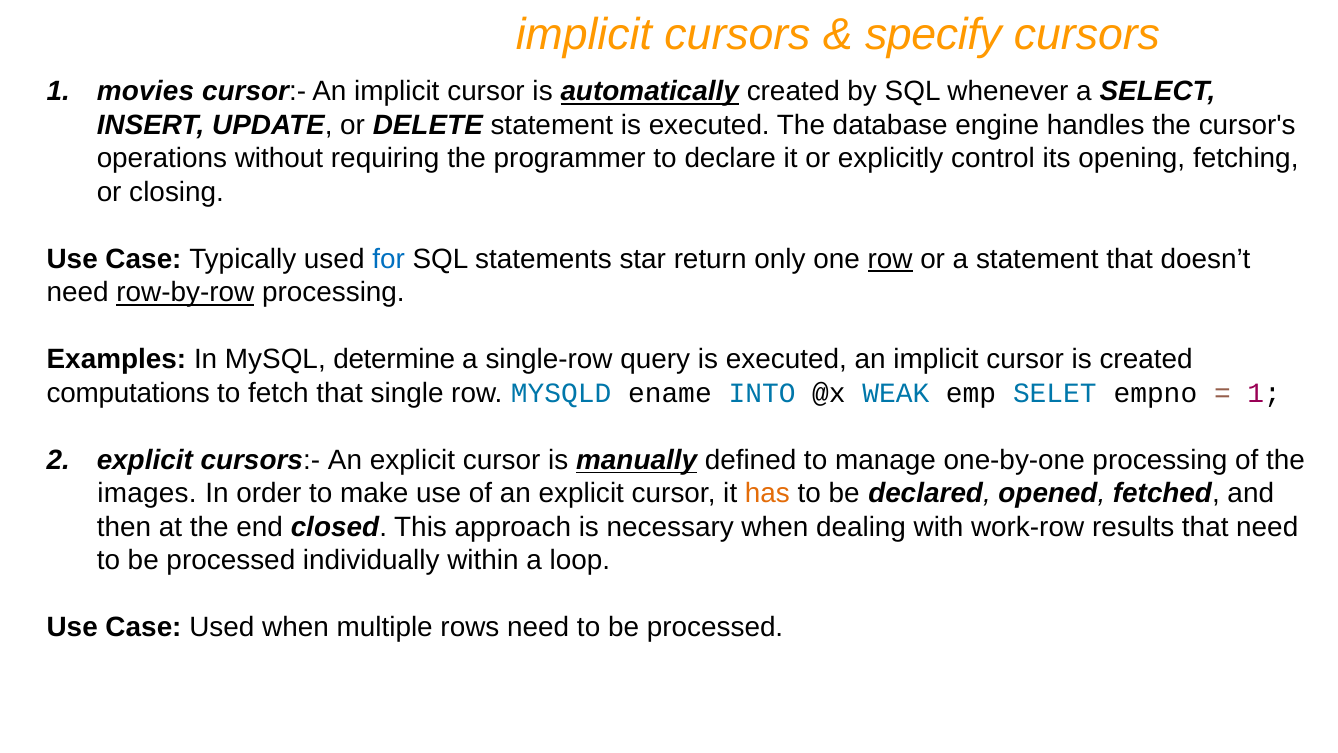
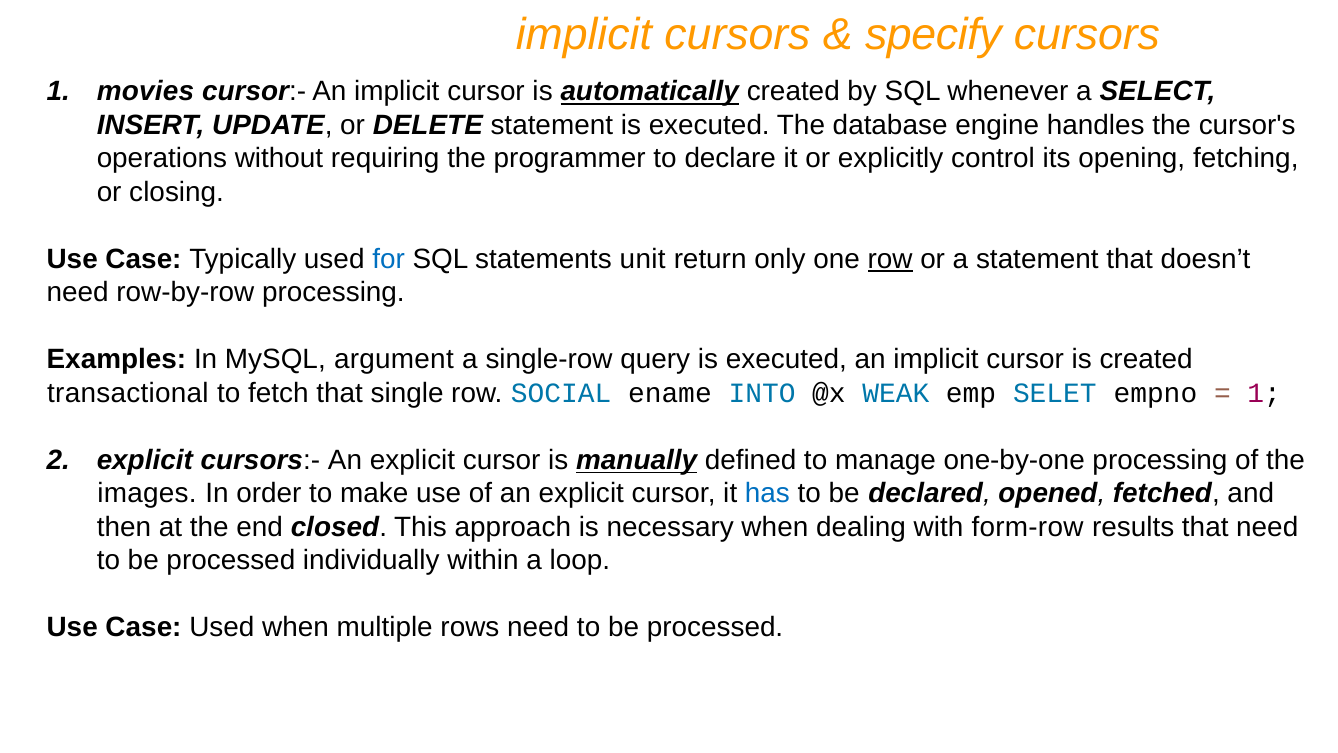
star: star -> unit
row-by-row underline: present -> none
determine: determine -> argument
computations: computations -> transactional
MYSQLD: MYSQLD -> SOCIAL
has colour: orange -> blue
work-row: work-row -> form-row
